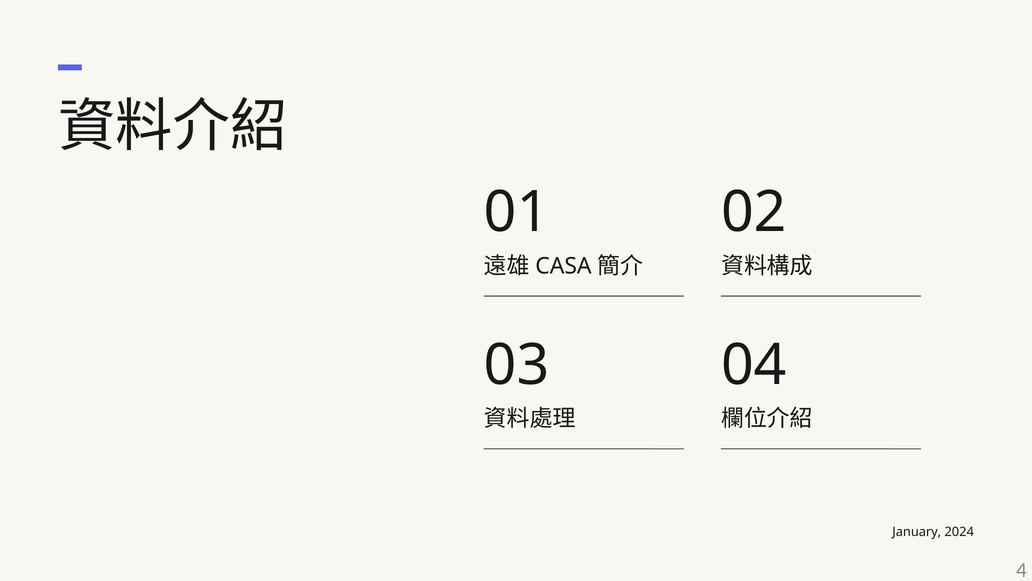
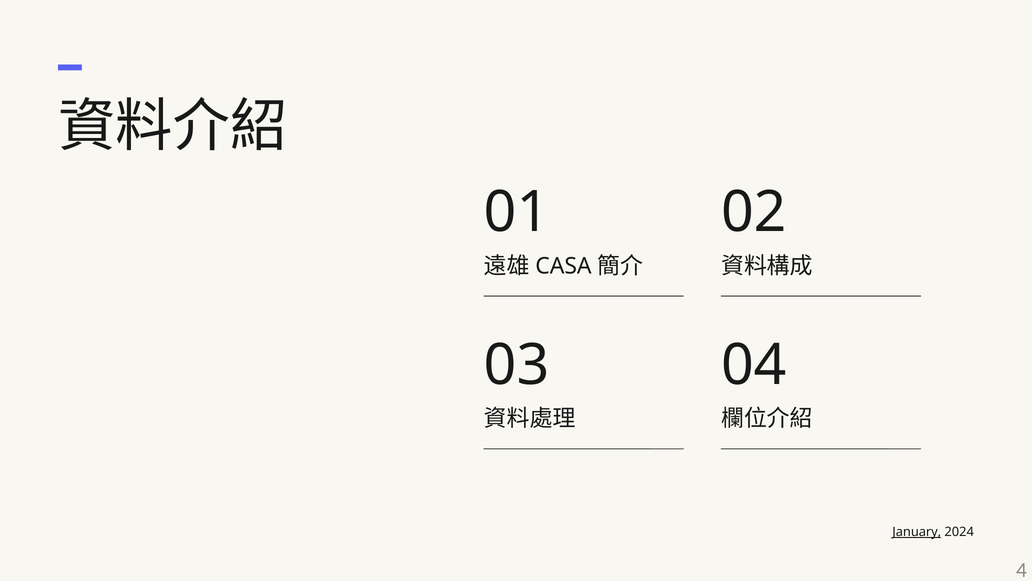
January underline: none -> present
